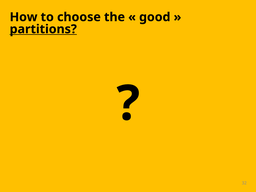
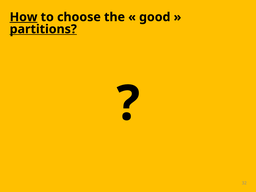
How underline: none -> present
